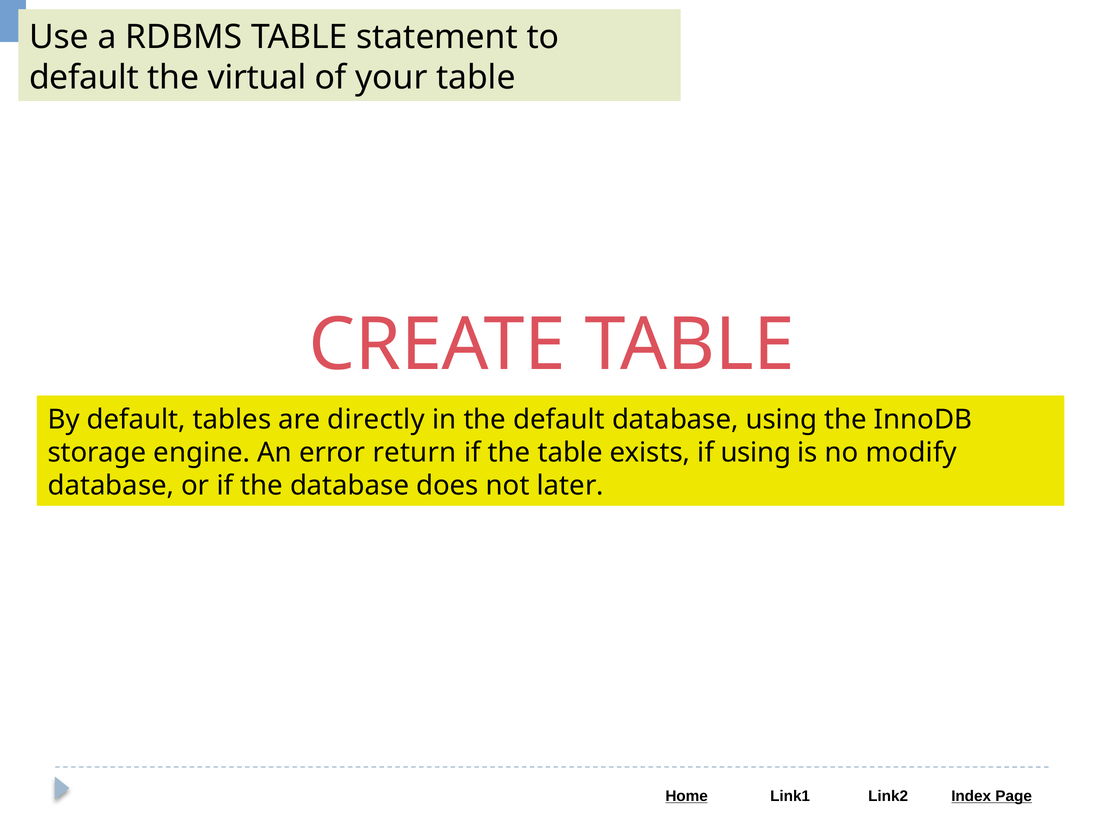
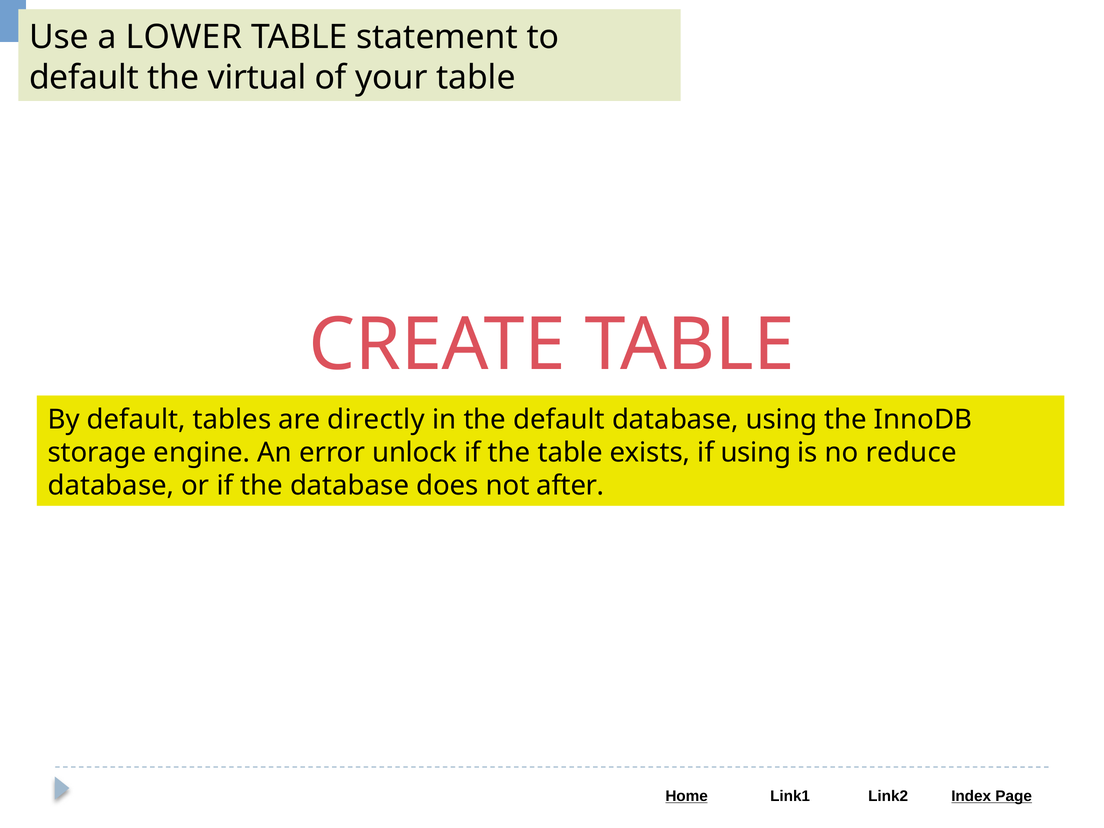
RDBMS: RDBMS -> LOWER
return: return -> unlock
modify: modify -> reduce
later: later -> after
